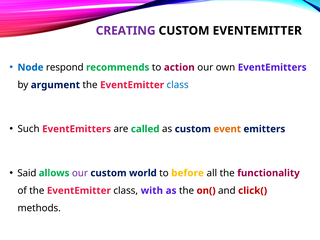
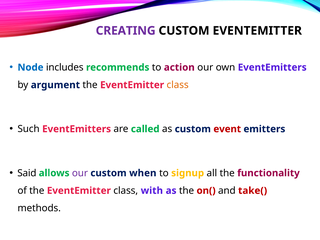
respond: respond -> includes
class at (178, 85) colour: blue -> orange
event colour: orange -> red
world: world -> when
before: before -> signup
click(: click( -> take(
